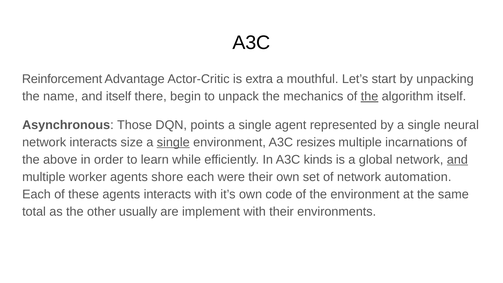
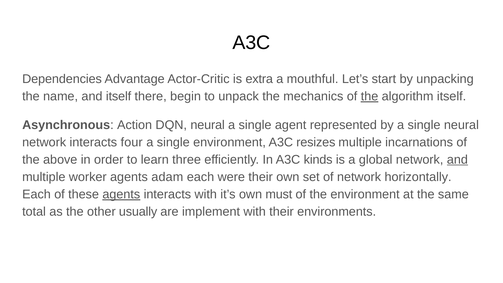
Reinforcement: Reinforcement -> Dependencies
Those: Those -> Action
DQN points: points -> neural
size: size -> four
single at (173, 142) underline: present -> none
while: while -> three
shore: shore -> adam
automation: automation -> horizontally
agents at (121, 194) underline: none -> present
code: code -> must
